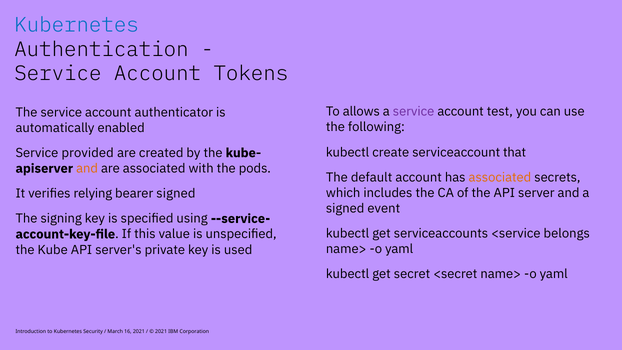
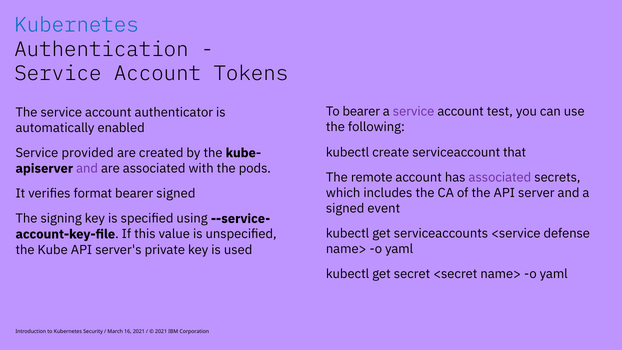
To allows: allows -> bearer
and at (87, 168) colour: orange -> purple
default: default -> remote
associated at (500, 177) colour: orange -> purple
relying: relying -> format
belongs: belongs -> defense
